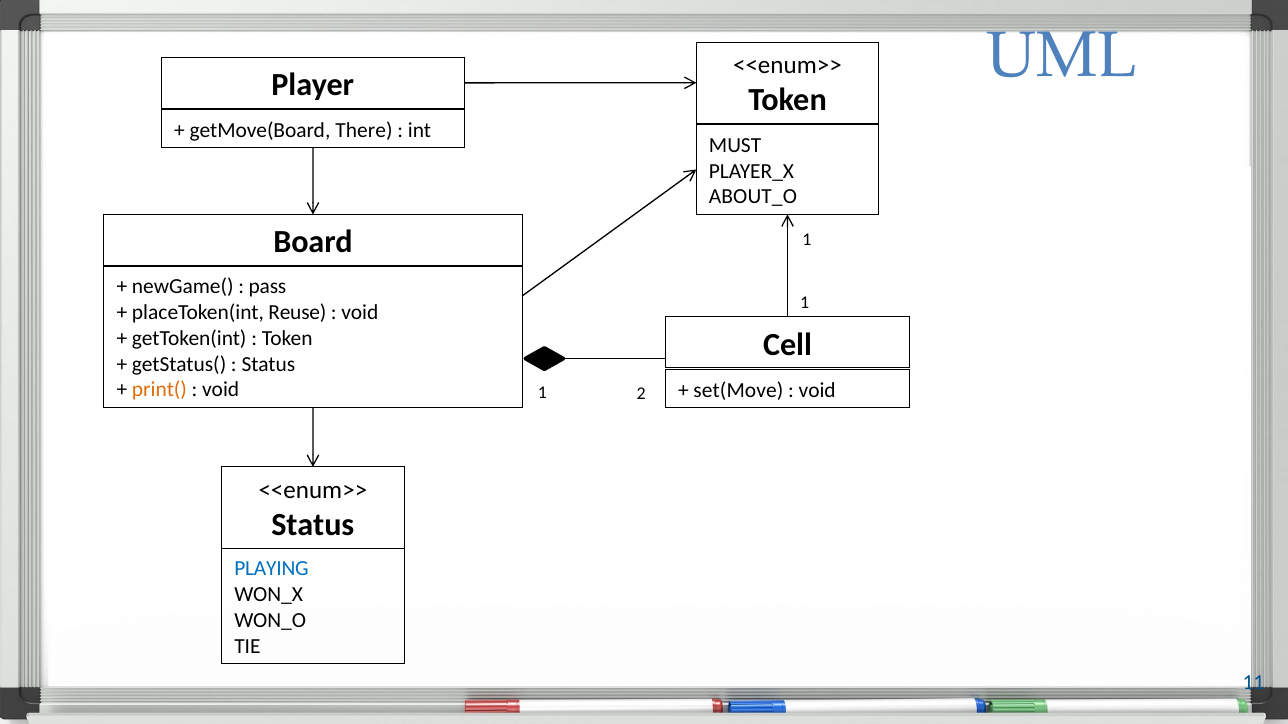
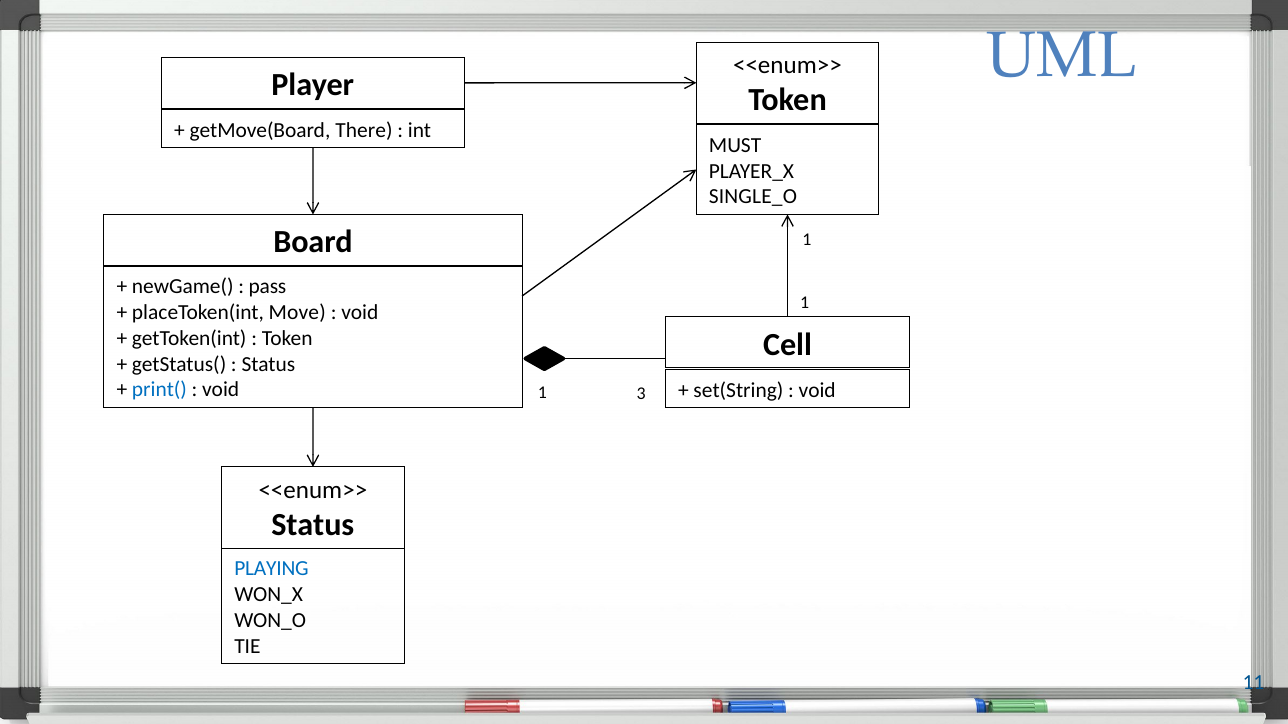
ABOUT_O: ABOUT_O -> SINGLE_O
Reuse: Reuse -> Move
print( colour: orange -> blue
set(Move: set(Move -> set(String
2: 2 -> 3
